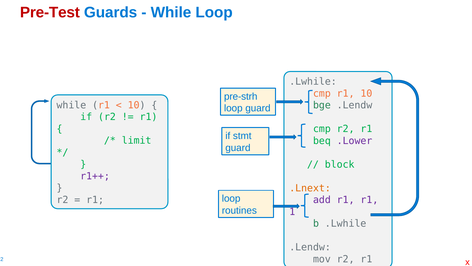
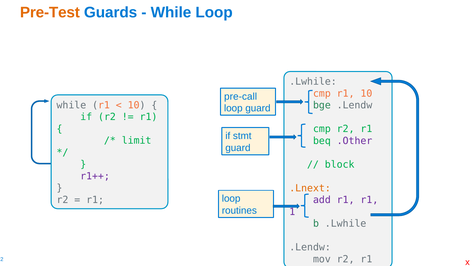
Pre-Test colour: red -> orange
pre-strh: pre-strh -> pre-call
.Lower: .Lower -> .Other
